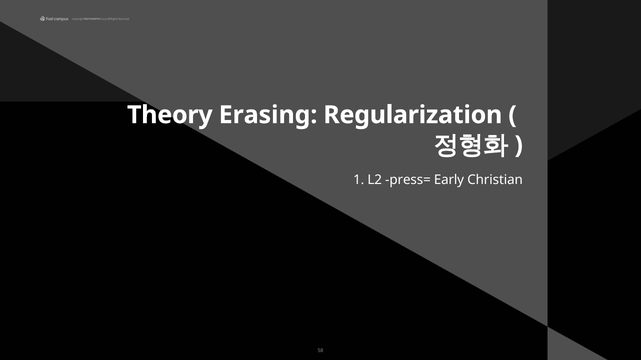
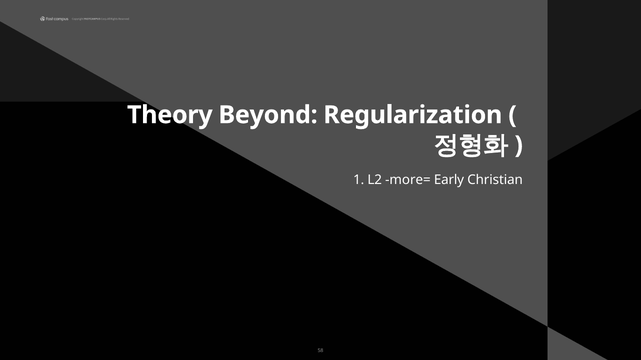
Erasing: Erasing -> Beyond
press=: press= -> more=
